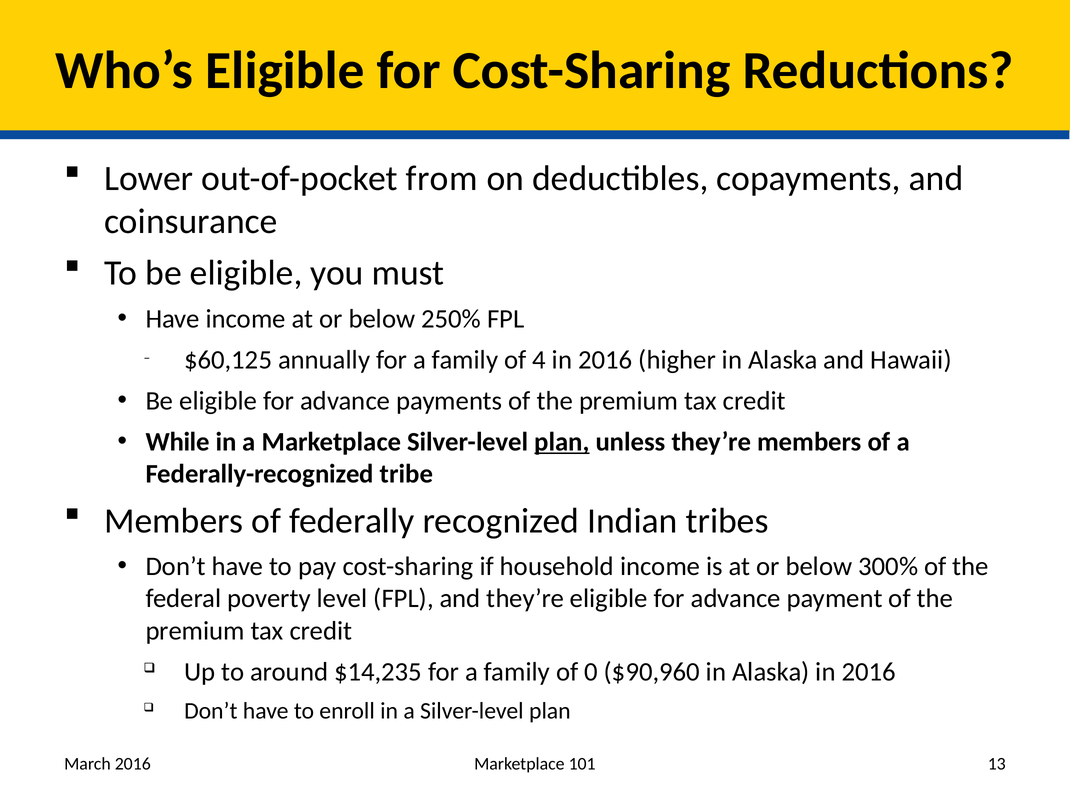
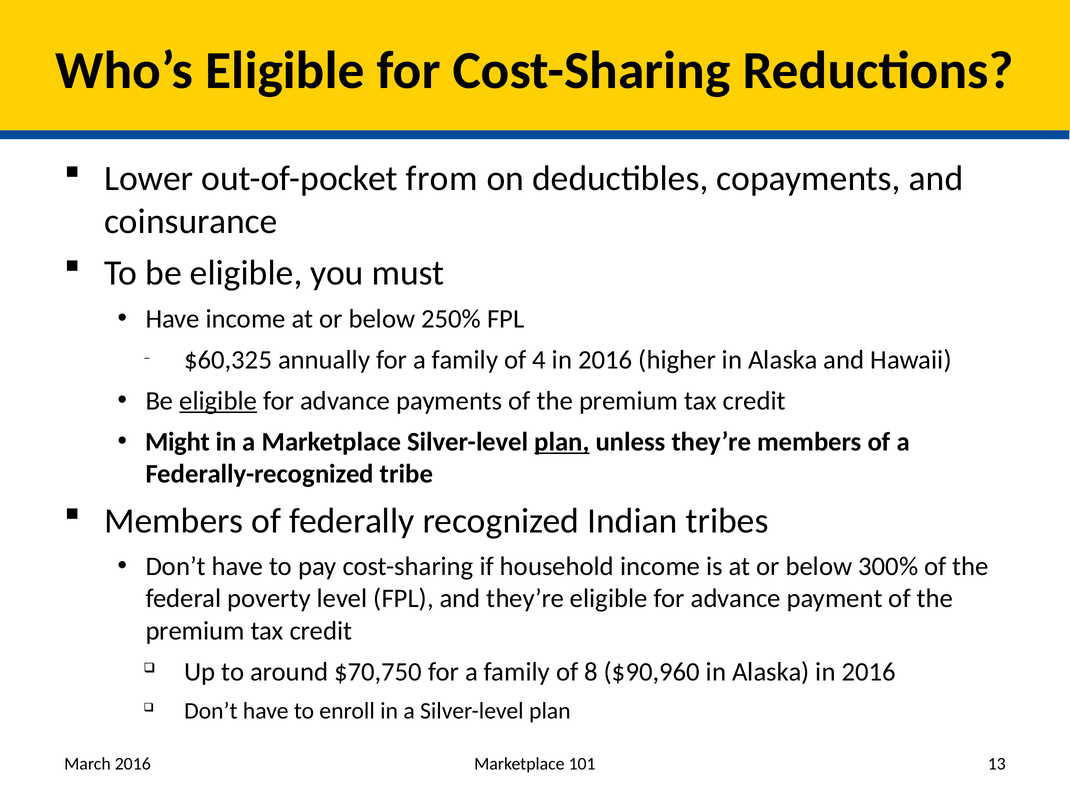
$60,125: $60,125 -> $60,325
eligible at (218, 401) underline: none -> present
While: While -> Might
$14,235: $14,235 -> $70,750
0: 0 -> 8
